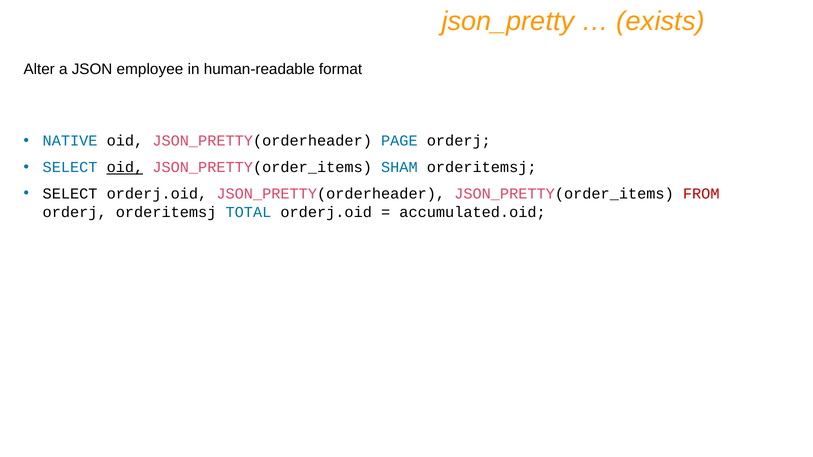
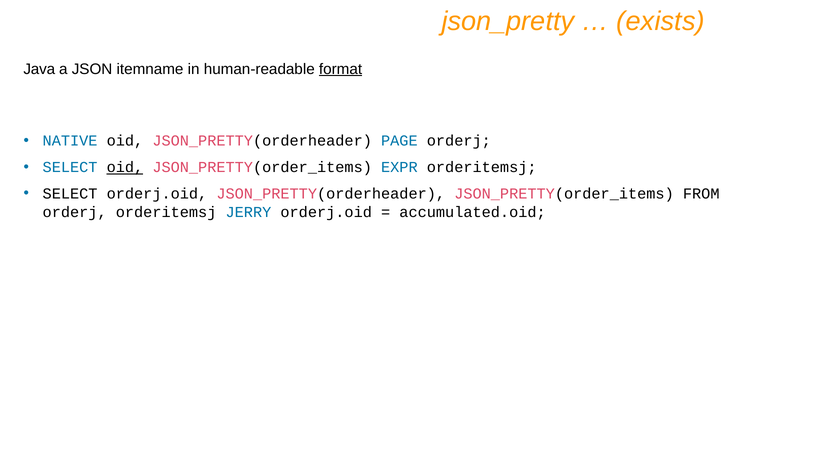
Alter: Alter -> Java
employee: employee -> itemname
format underline: none -> present
SHAM: SHAM -> EXPR
FROM colour: red -> black
TOTAL: TOTAL -> JERRY
